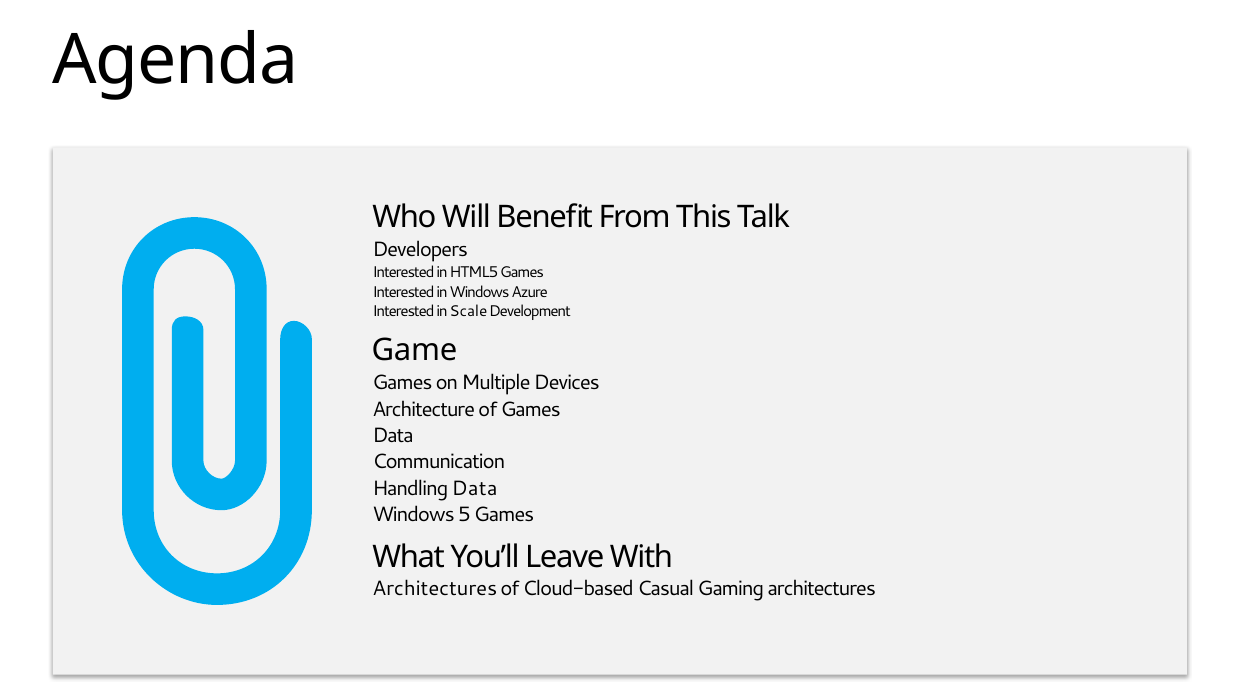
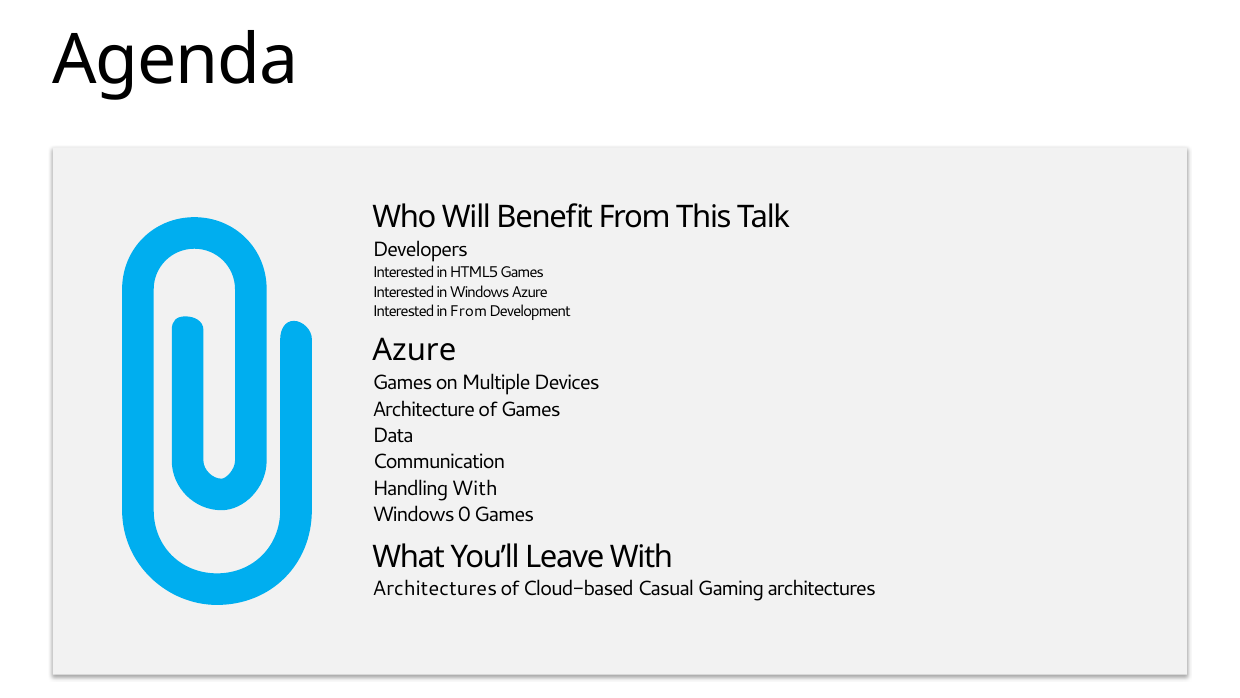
in Scale: Scale -> From
Game at (414, 351): Game -> Azure
Handling Data: Data -> With
5: 5 -> 0
